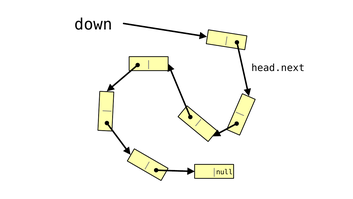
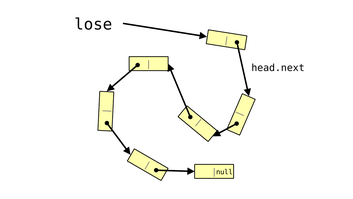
down: down -> lose
